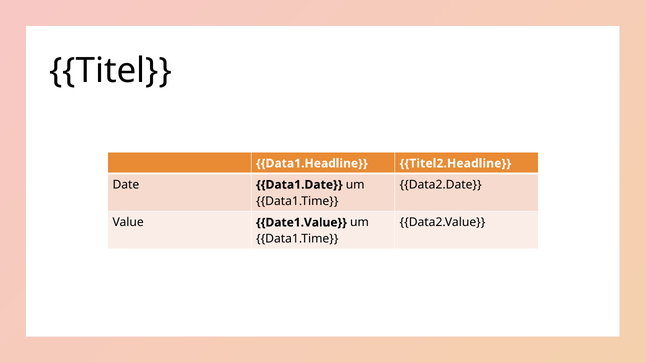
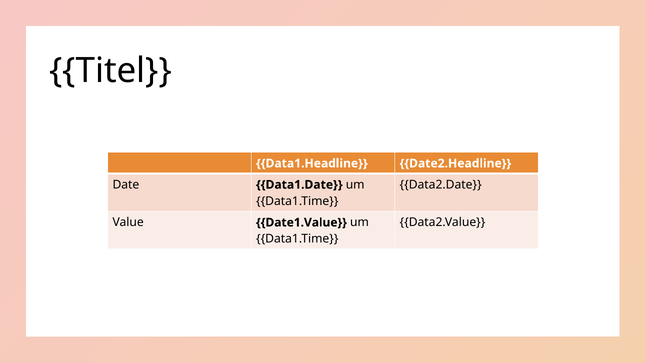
Titel2.Headline: Titel2.Headline -> Date2.Headline
